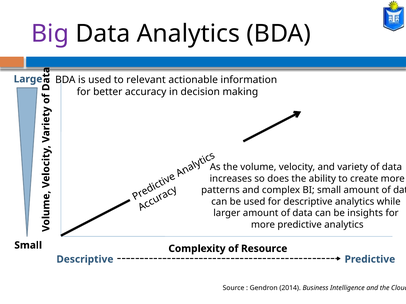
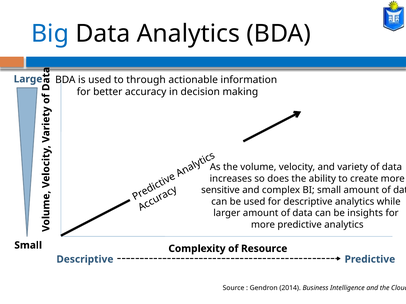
Big colour: purple -> blue
relevant: relevant -> through
patterns: patterns -> sensitive
